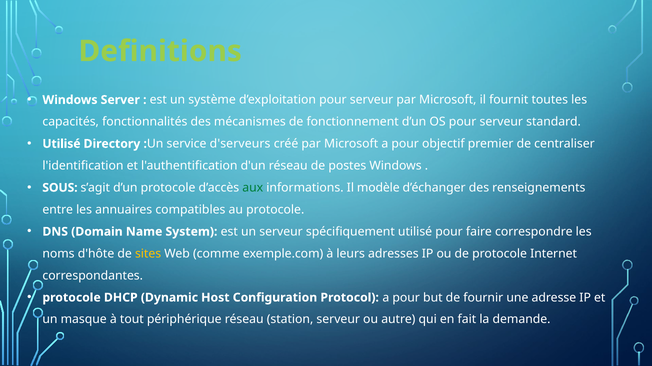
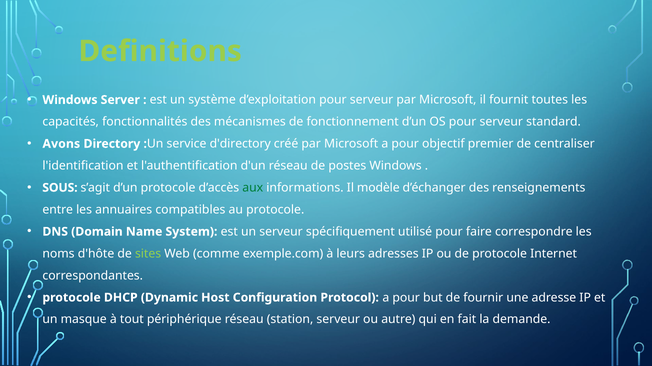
Utilisé at (61, 144): Utilisé -> Avons
d'serveurs: d'serveurs -> d'directory
sites colour: yellow -> light green
